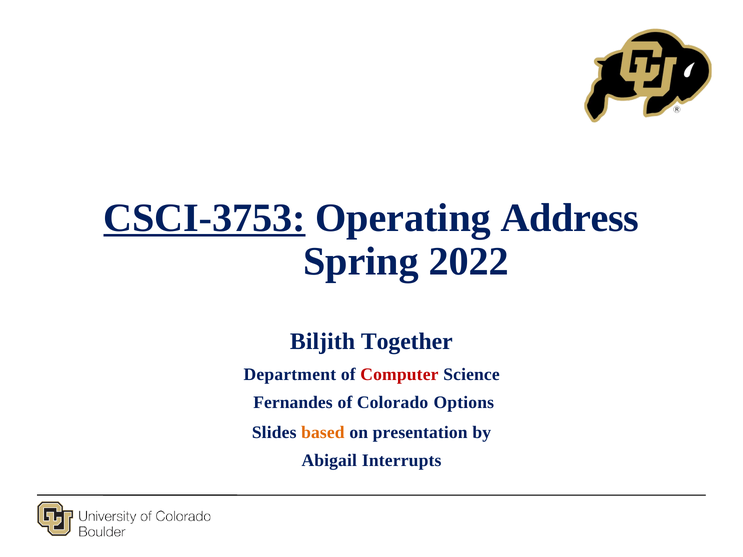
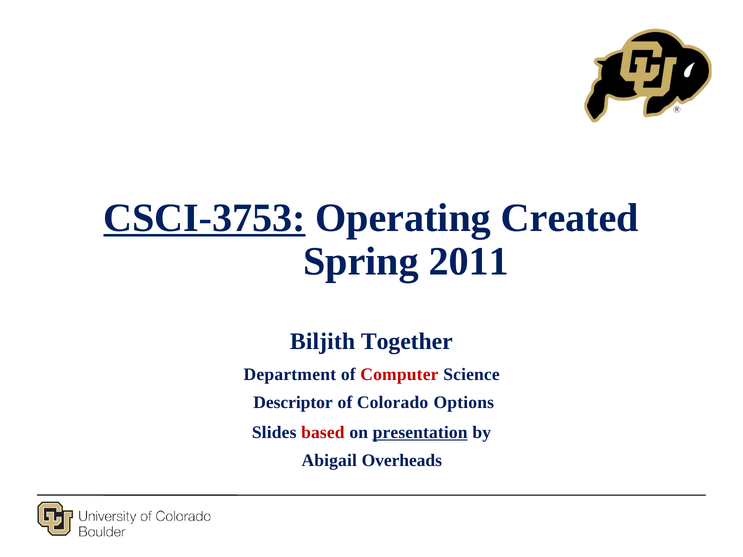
Address: Address -> Created
2022: 2022 -> 2011
Fernandes: Fernandes -> Descriptor
based colour: orange -> red
presentation underline: none -> present
Interrupts: Interrupts -> Overheads
